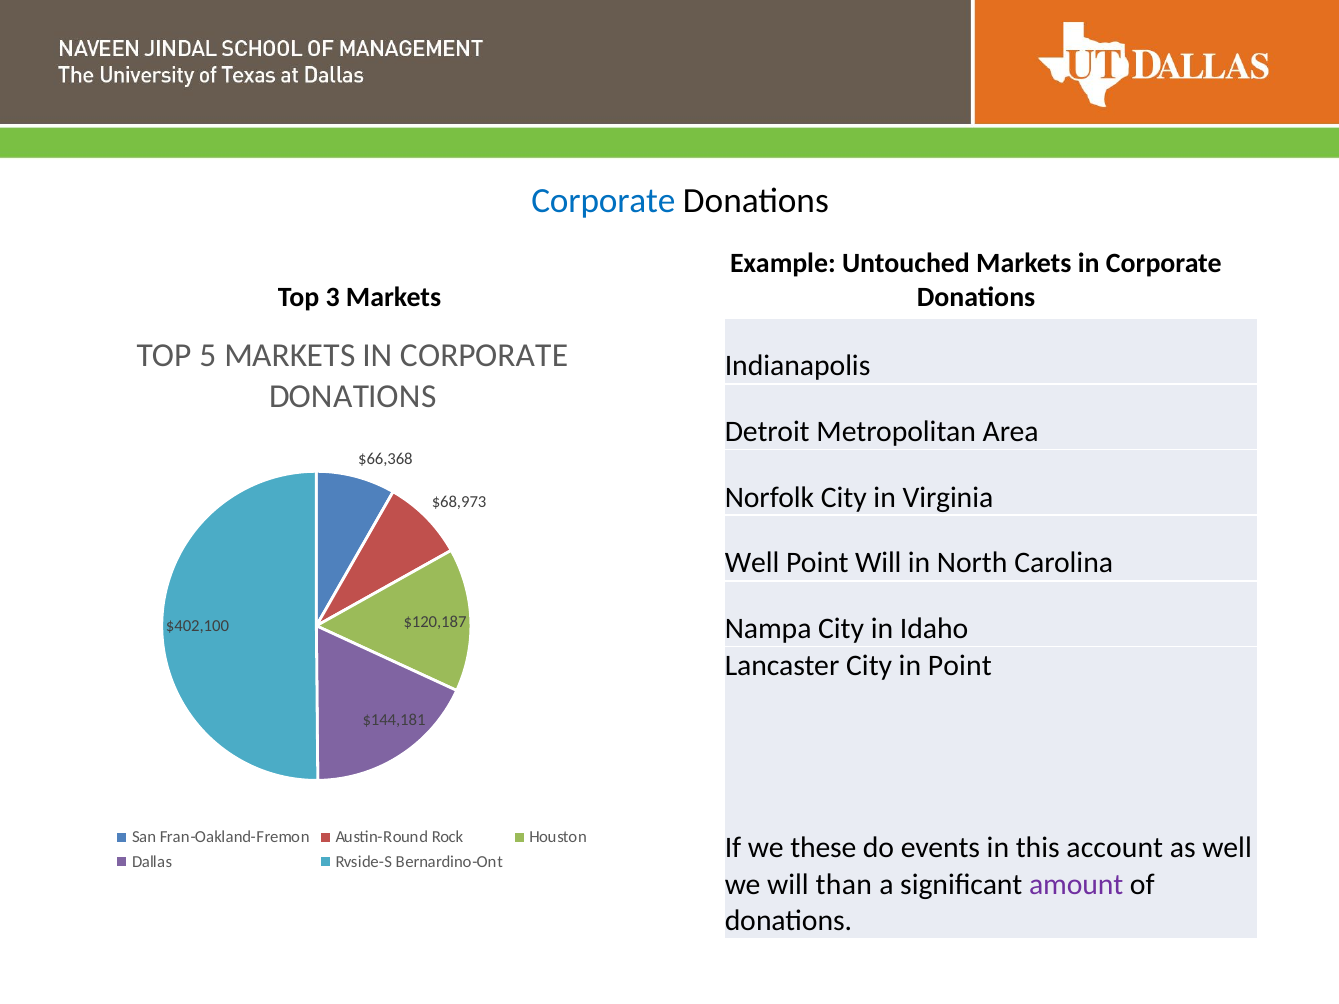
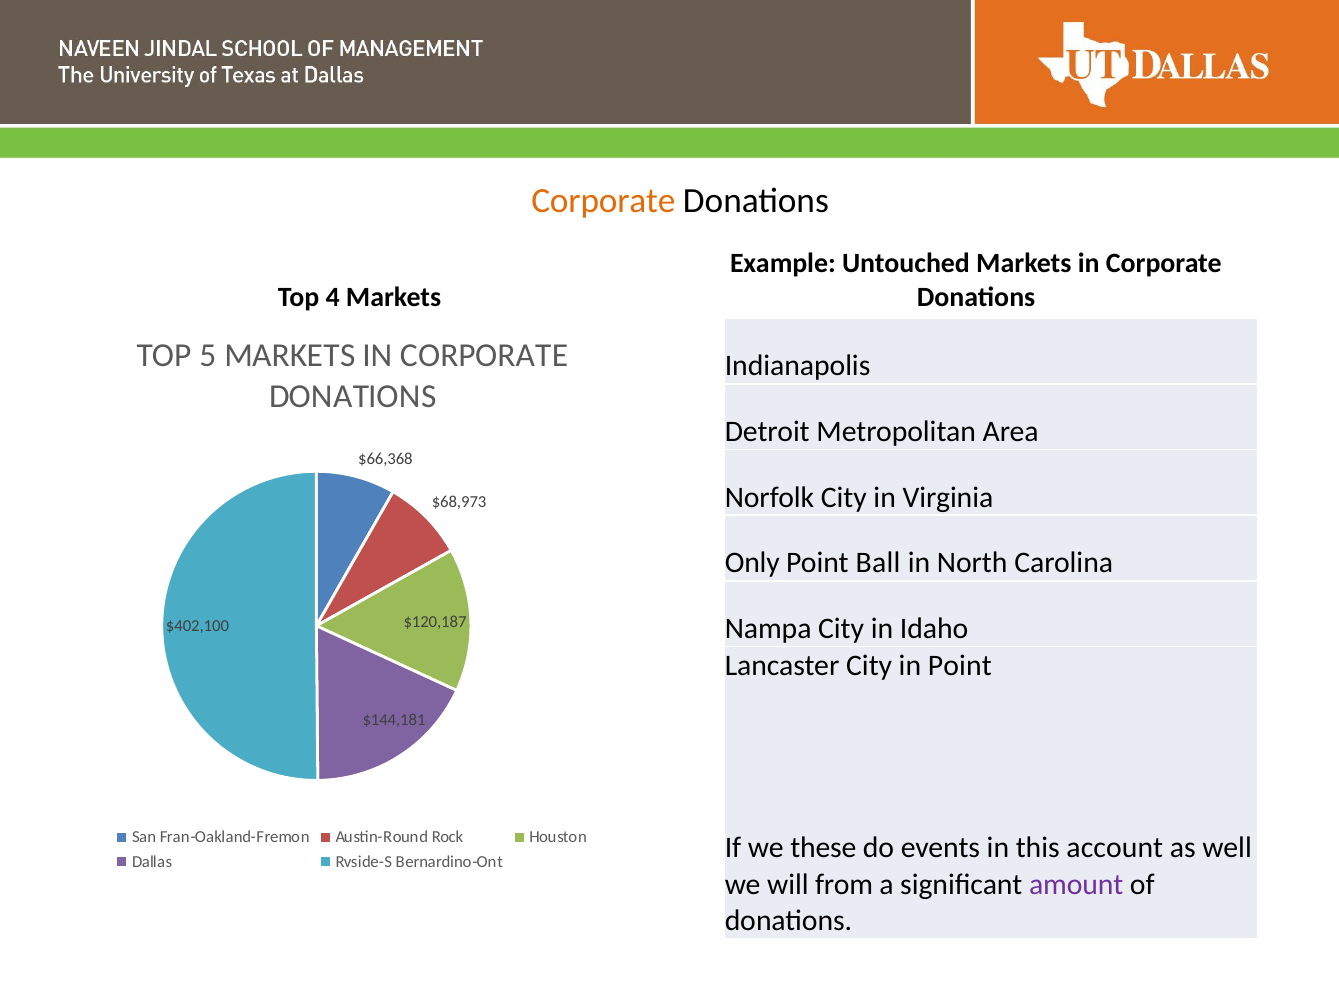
Corporate at (603, 201) colour: blue -> orange
3: 3 -> 4
Well at (752, 563): Well -> Only
Point Will: Will -> Ball
than: than -> from
